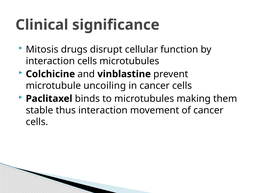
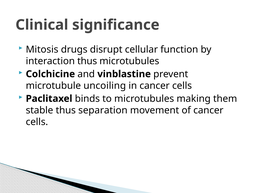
interaction cells: cells -> thus
thus interaction: interaction -> separation
